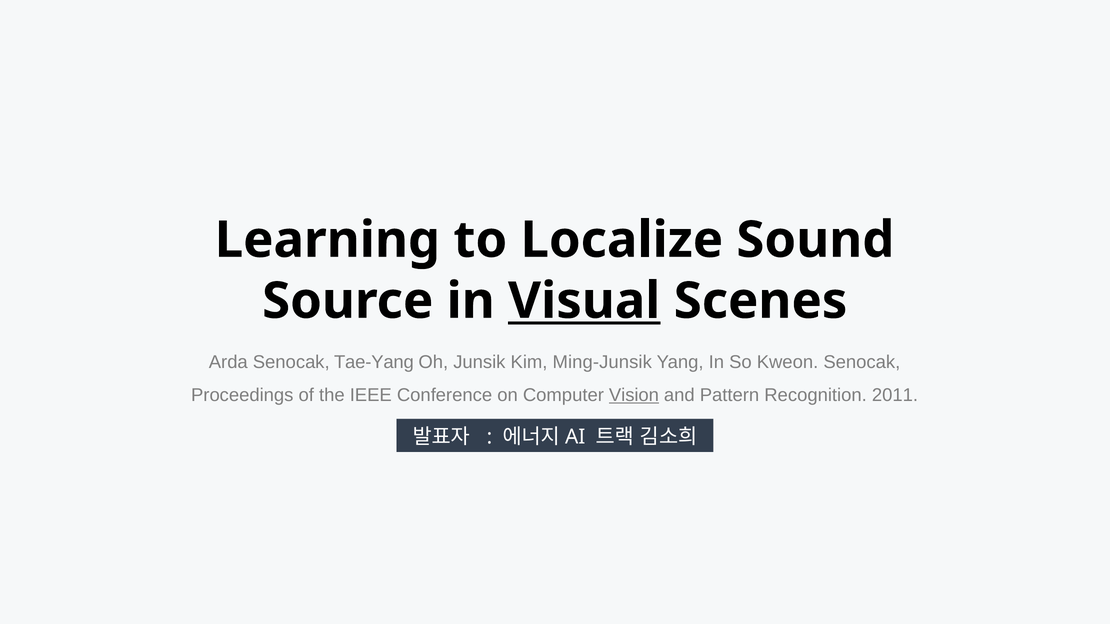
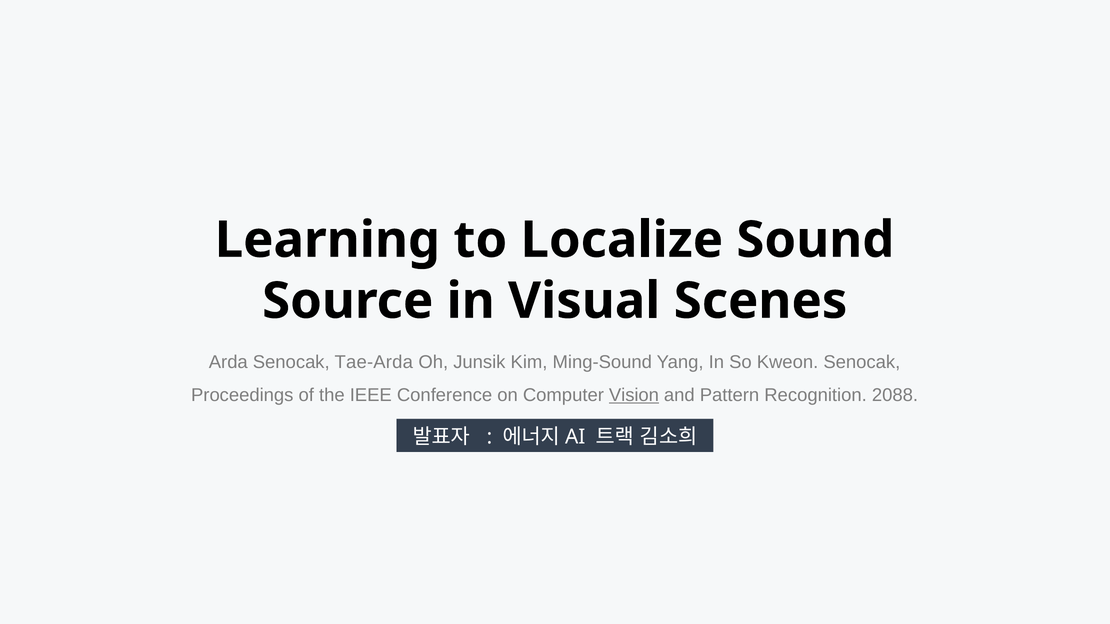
Visual underline: present -> none
Tae-Yang: Tae-Yang -> Tae-Arda
Ming-Junsik: Ming-Junsik -> Ming-Sound
2011: 2011 -> 2088
